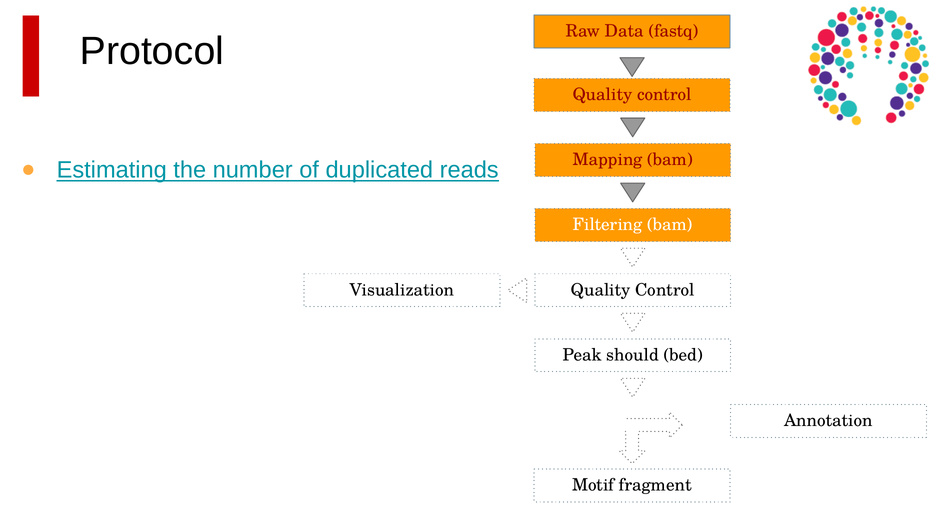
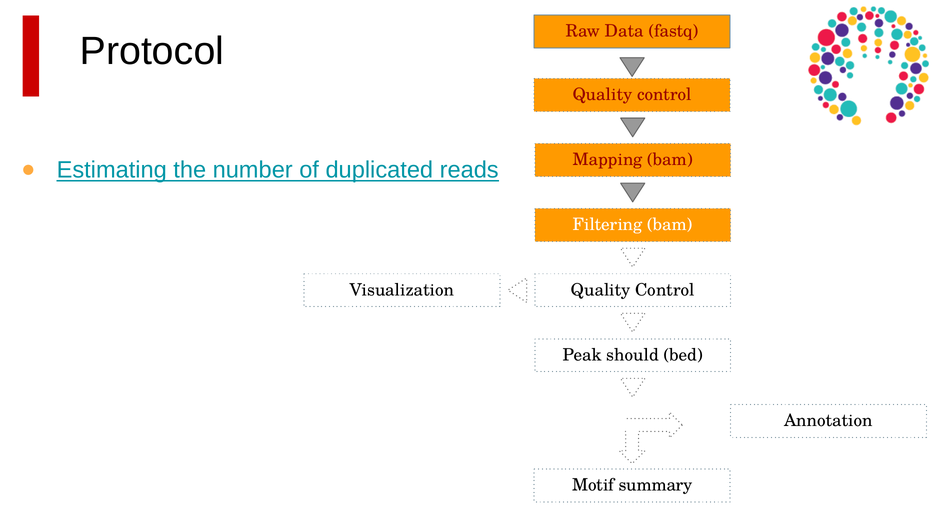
fragment: fragment -> summary
